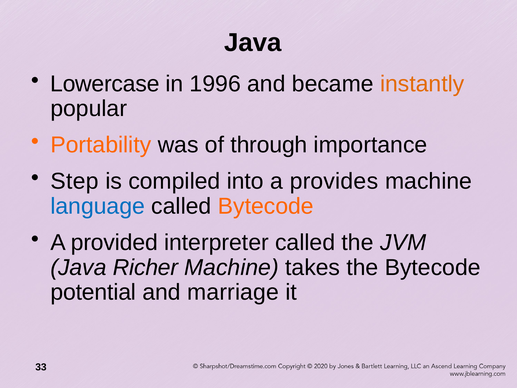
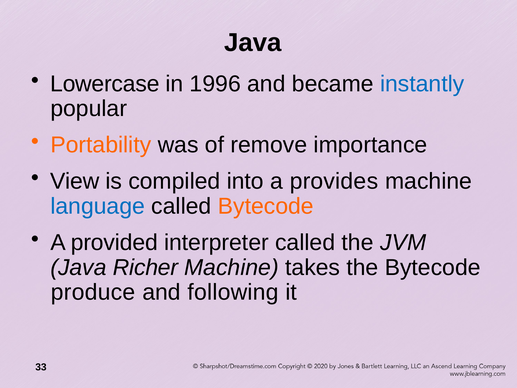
instantly colour: orange -> blue
through: through -> remove
Step: Step -> View
potential: potential -> produce
marriage: marriage -> following
